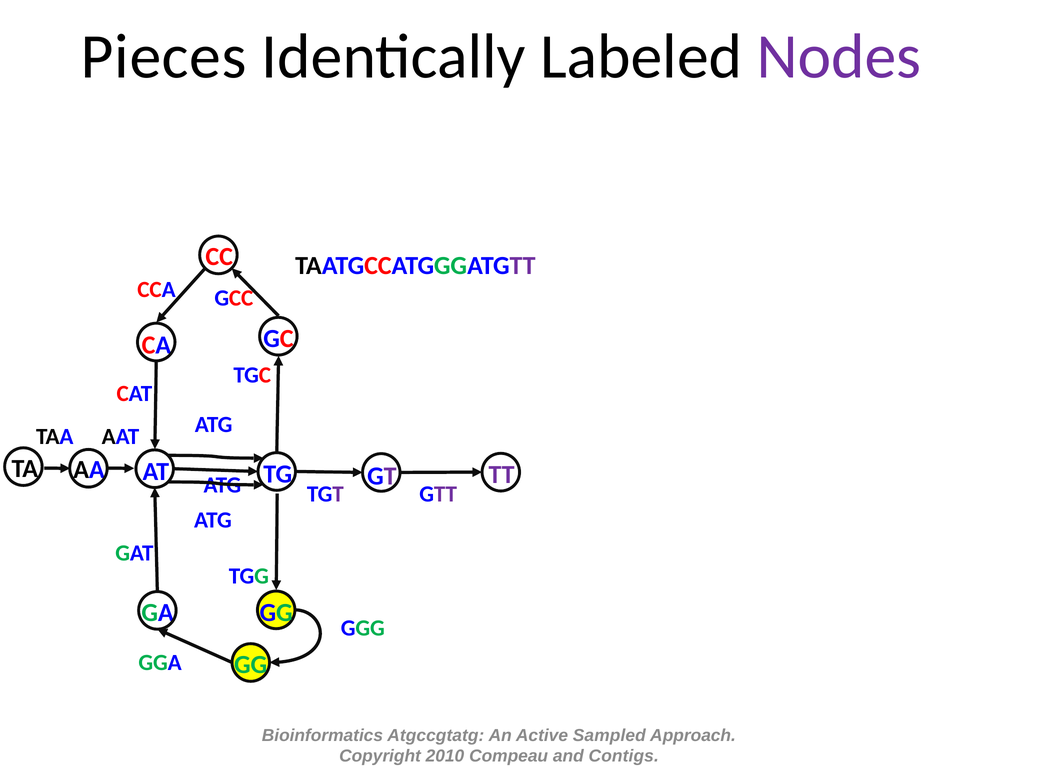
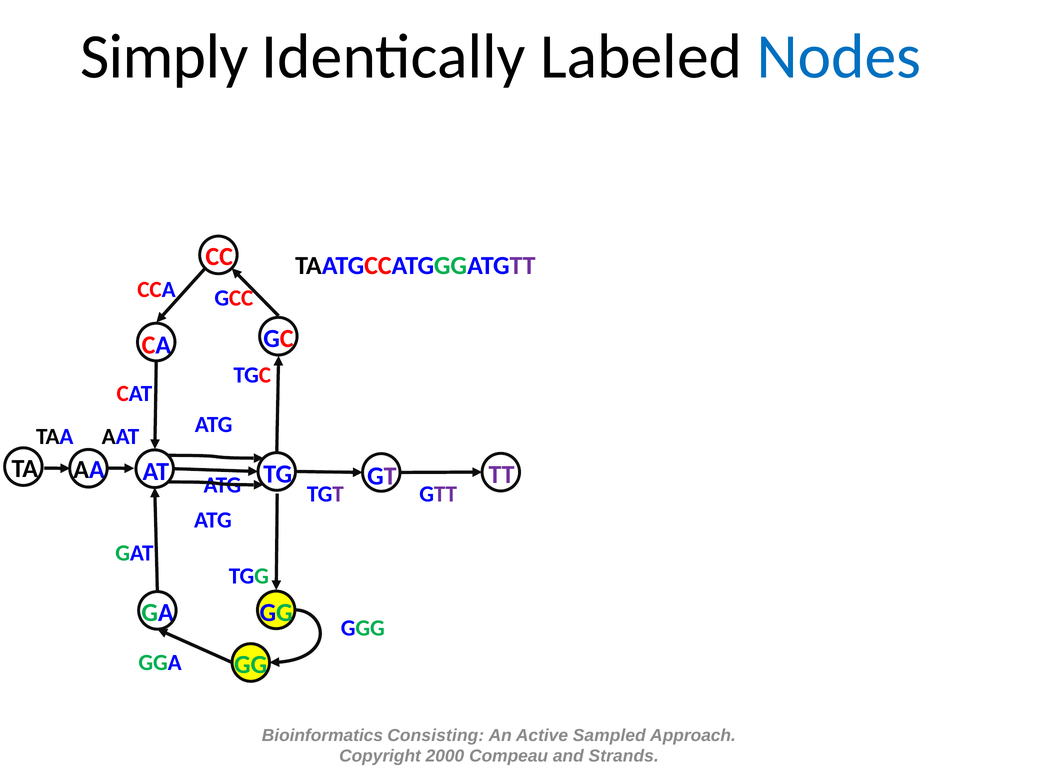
Pieces: Pieces -> Simply
Nodes colour: purple -> blue
Atgccgtatg: Atgccgtatg -> Consisting
2010: 2010 -> 2000
Contigs: Contigs -> Strands
